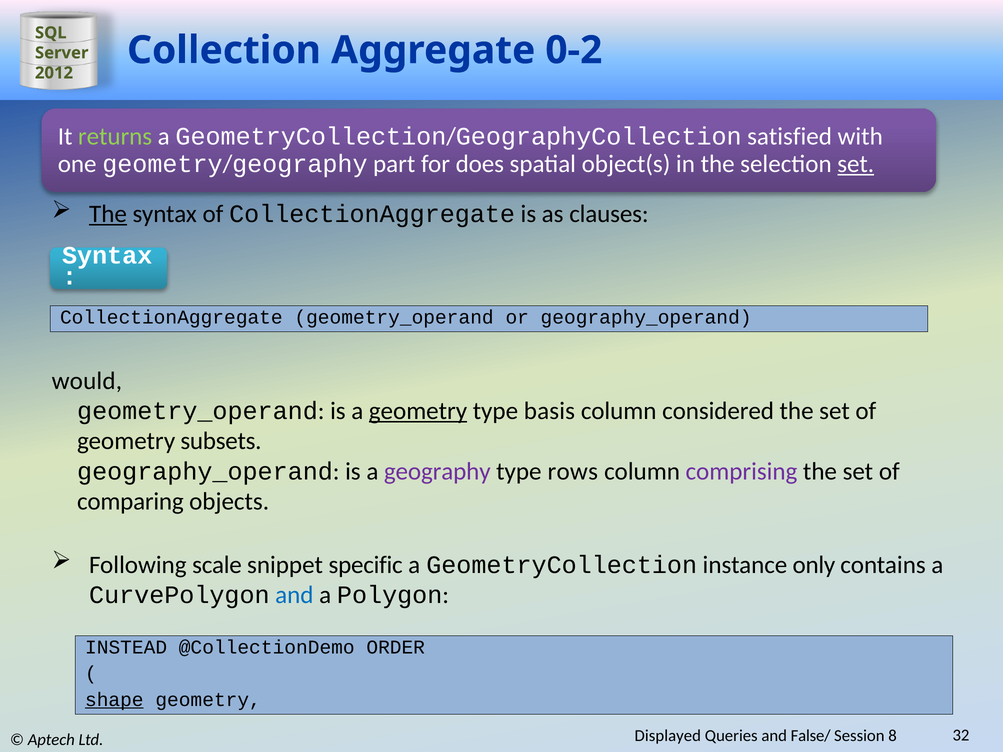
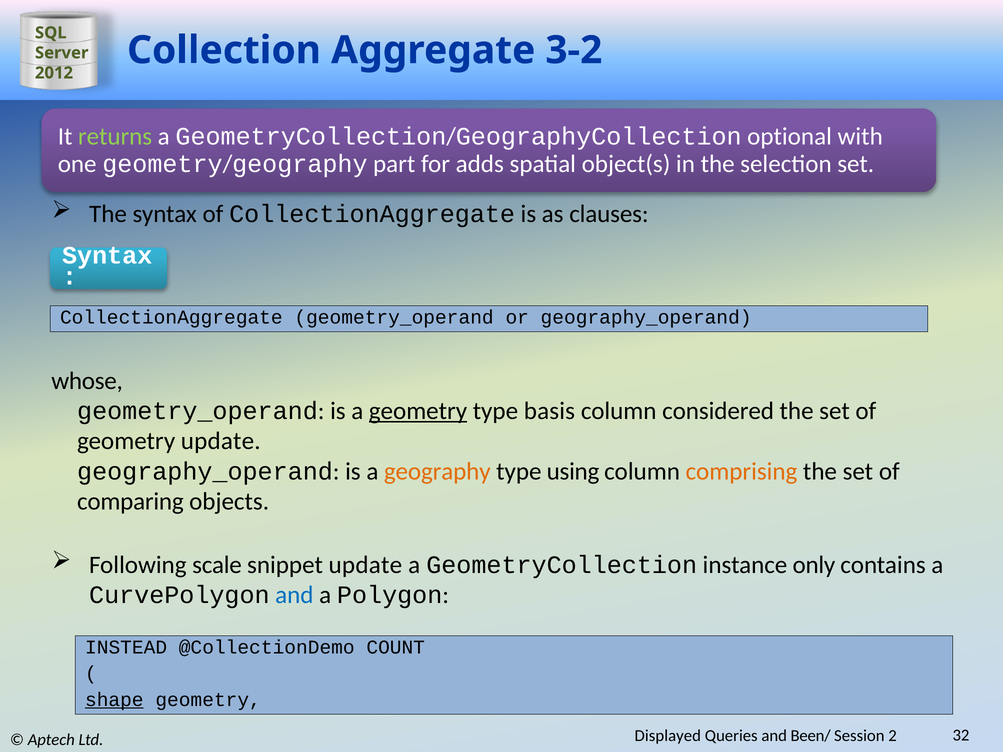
0-2: 0-2 -> 3-2
satisfied: satisfied -> optional
does: does -> adds
set at (856, 164) underline: present -> none
The at (108, 214) underline: present -> none
would: would -> whose
geometry subsets: subsets -> update
geography colour: purple -> orange
rows: rows -> using
comprising colour: purple -> orange
snippet specific: specific -> update
ORDER: ORDER -> COUNT
False/: False/ -> Been/
8: 8 -> 2
